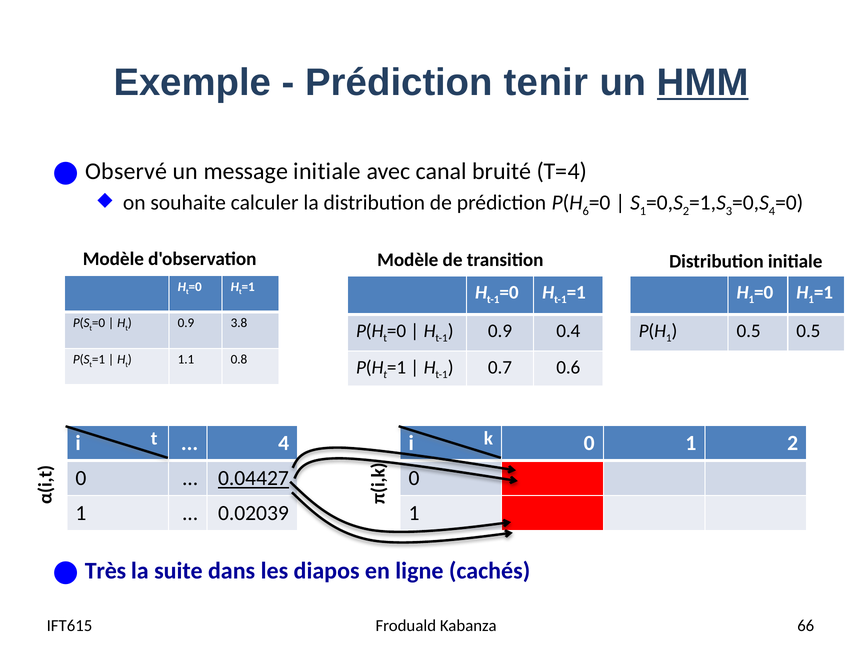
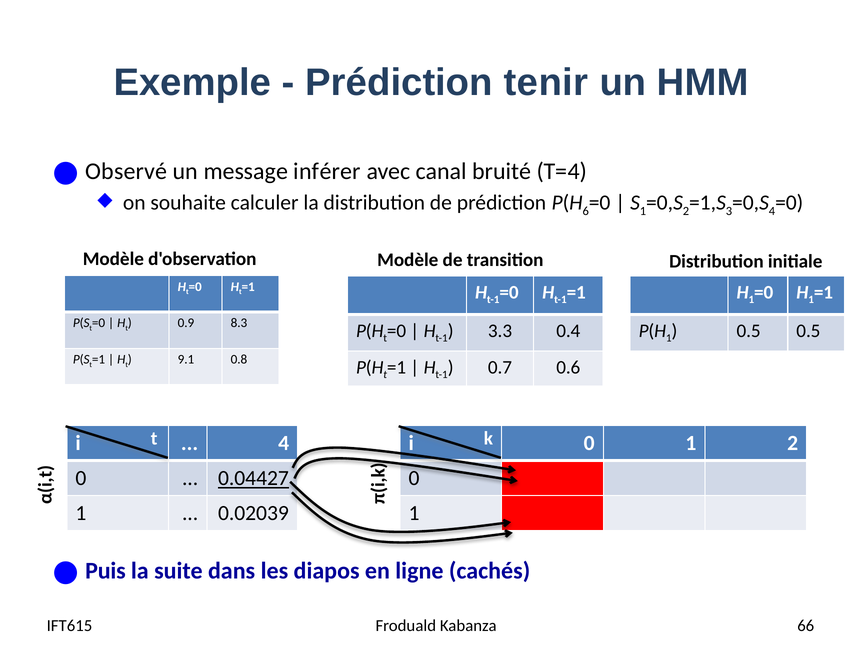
HMM underline: present -> none
message initiale: initiale -> inférer
3.8: 3.8 -> 8.3
0.9 at (500, 331): 0.9 -> 3.3
1.1: 1.1 -> 9.1
Très: Très -> Puis
